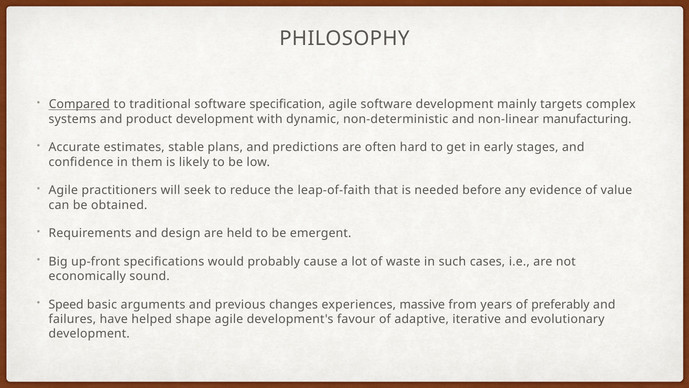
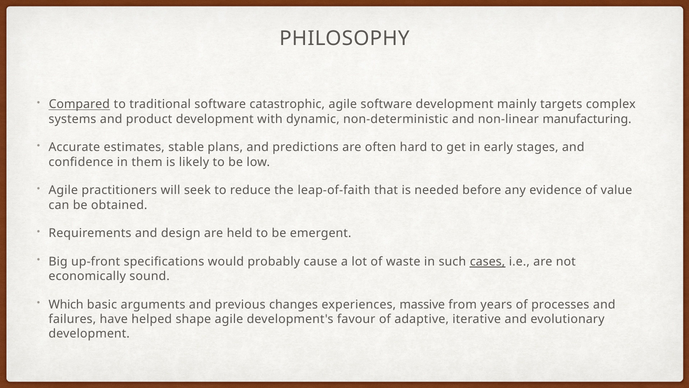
specification: specification -> catastrophic
cases underline: none -> present
Speed: Speed -> Which
preferably: preferably -> processes
